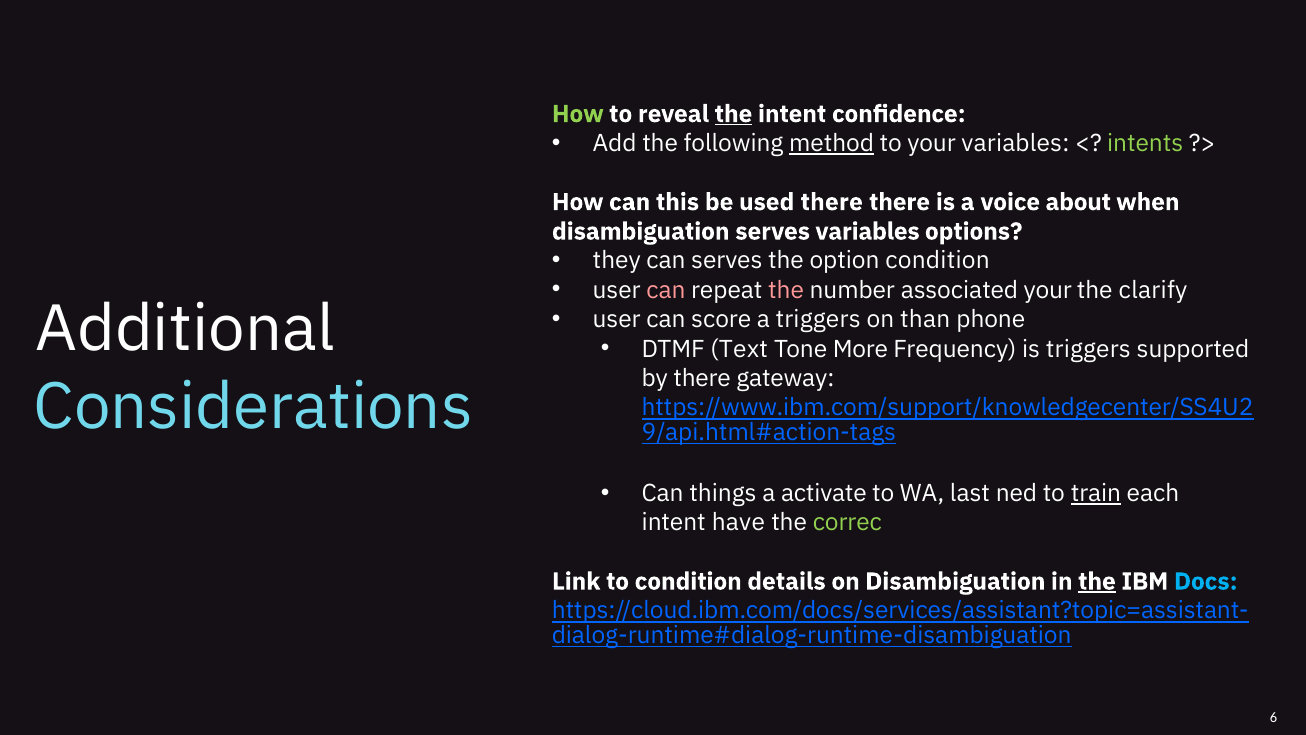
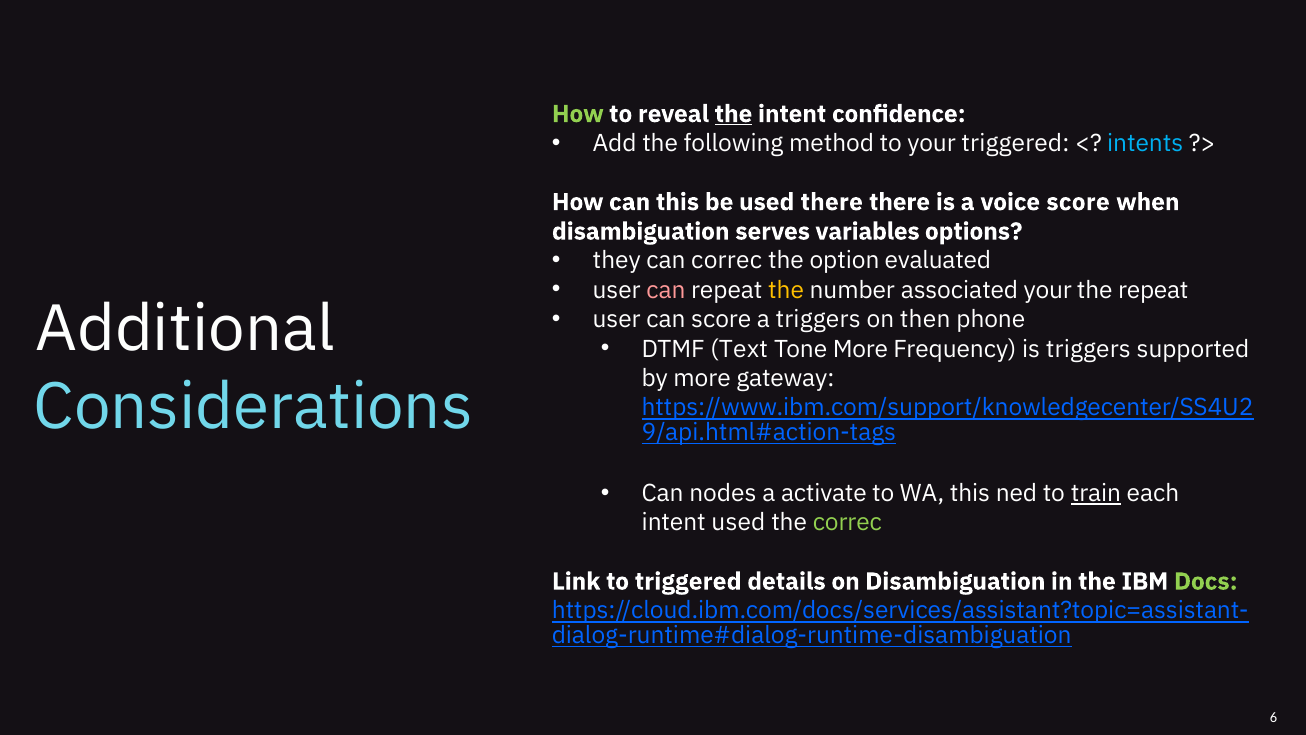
method underline: present -> none
your variables: variables -> triggered
intents colour: light green -> light blue
voice about: about -> score
can serves: serves -> correc
option condition: condition -> evaluated
the at (786, 290) colour: pink -> yellow
the clarify: clarify -> repeat
than: than -> then
by there: there -> more
things: things -> nodes
WA last: last -> this
intent have: have -> used
to condition: condition -> triggered
the at (1097, 581) underline: present -> none
Docs colour: light blue -> light green
